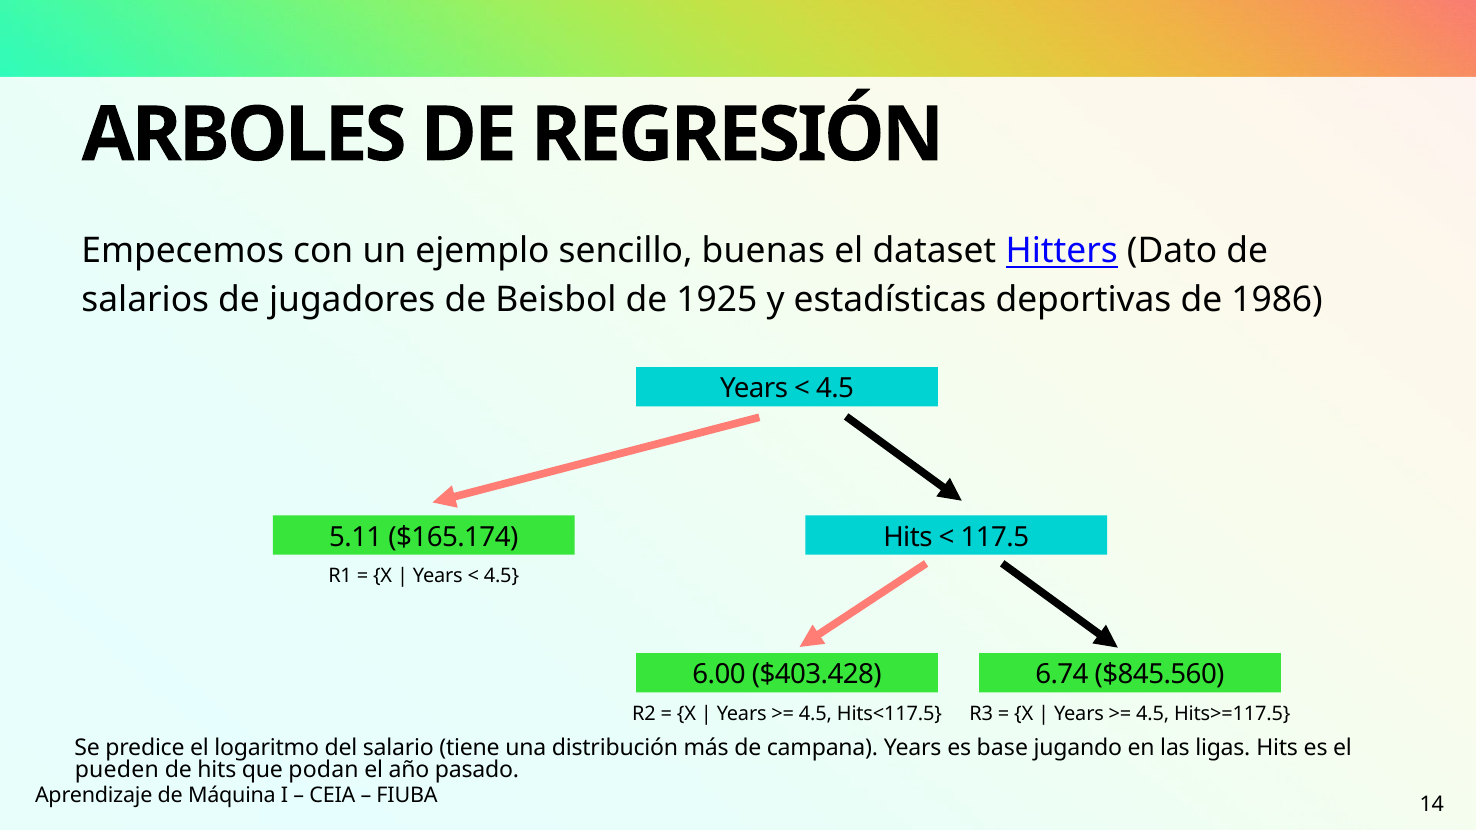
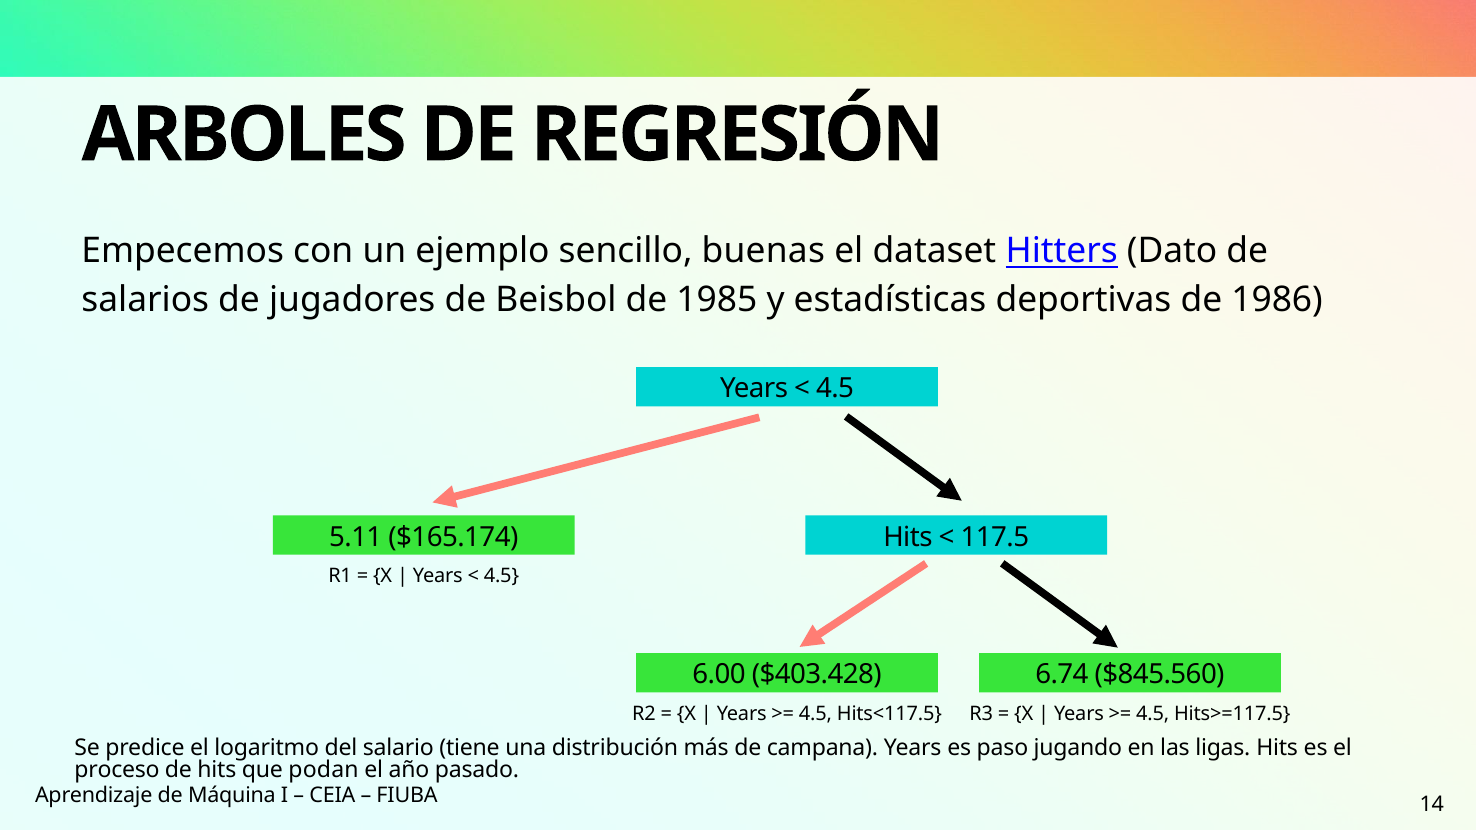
1925: 1925 -> 1985
base: base -> paso
pueden: pueden -> proceso
